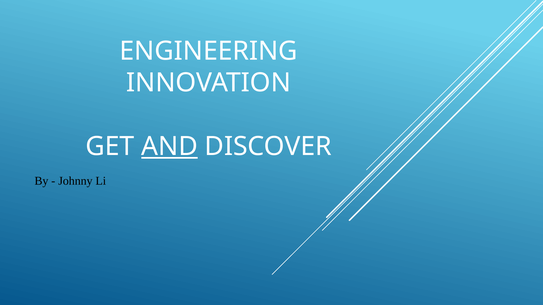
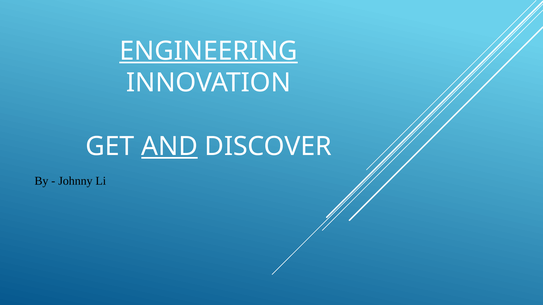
ENGINEERING underline: none -> present
